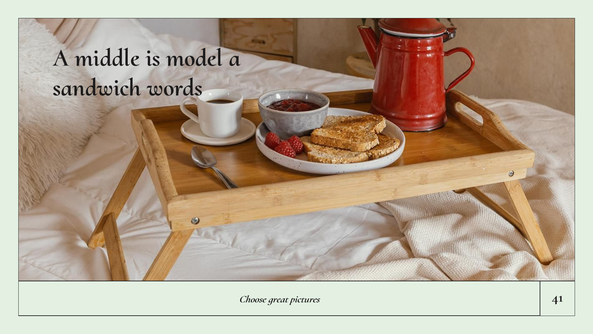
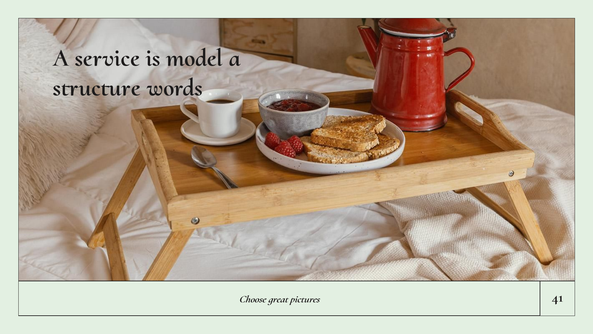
middle: middle -> service
sandwich: sandwich -> structure
